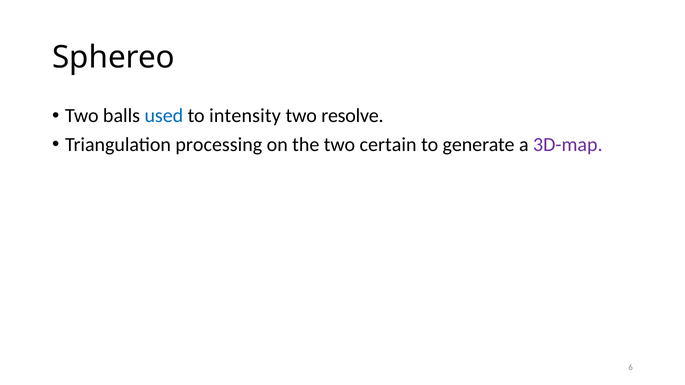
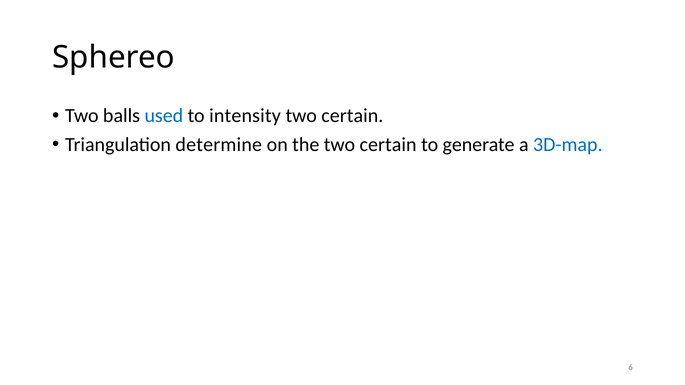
resolve at (352, 116): resolve -> certain
processing: processing -> determine
3D-map colour: purple -> blue
